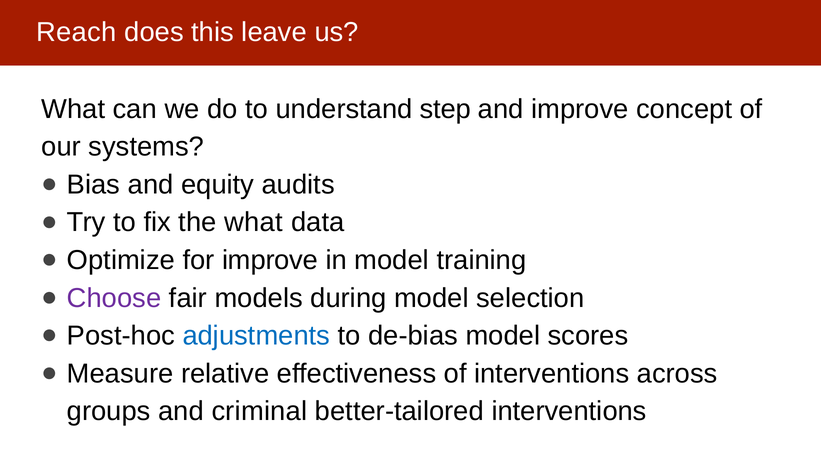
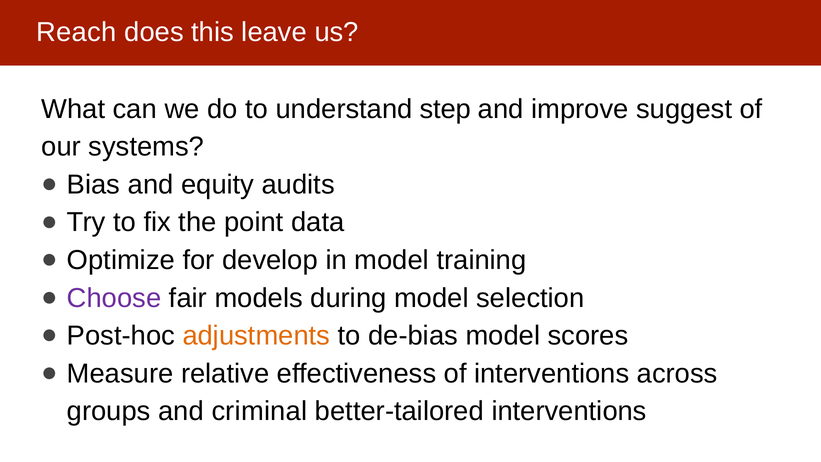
concept: concept -> suggest
the what: what -> point
for improve: improve -> develop
adjustments colour: blue -> orange
